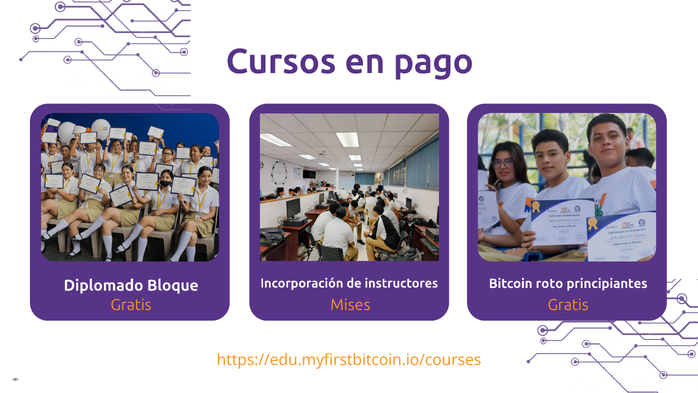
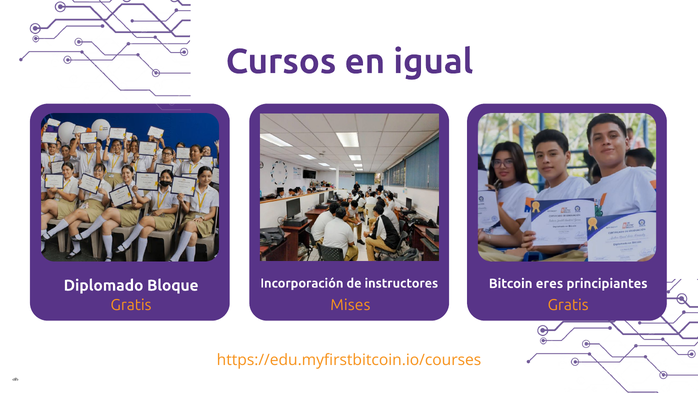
pago: pago -> igual
roto: roto -> eres
